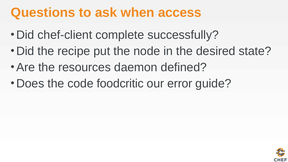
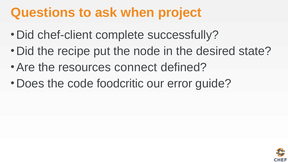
access: access -> project
daemon: daemon -> connect
